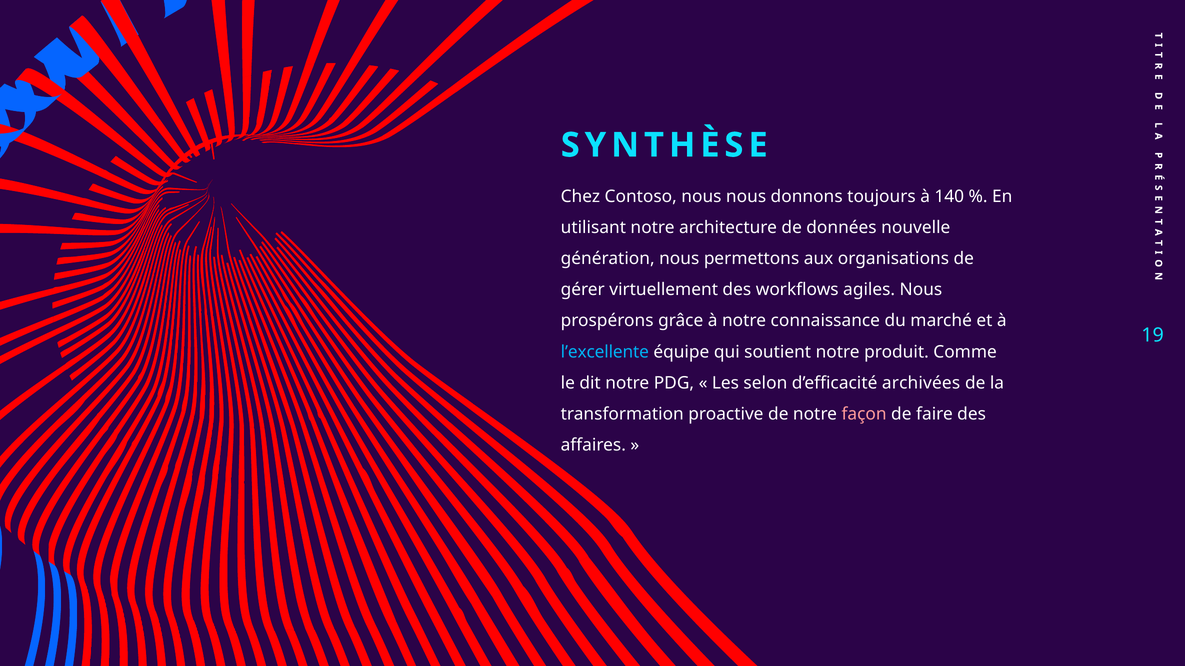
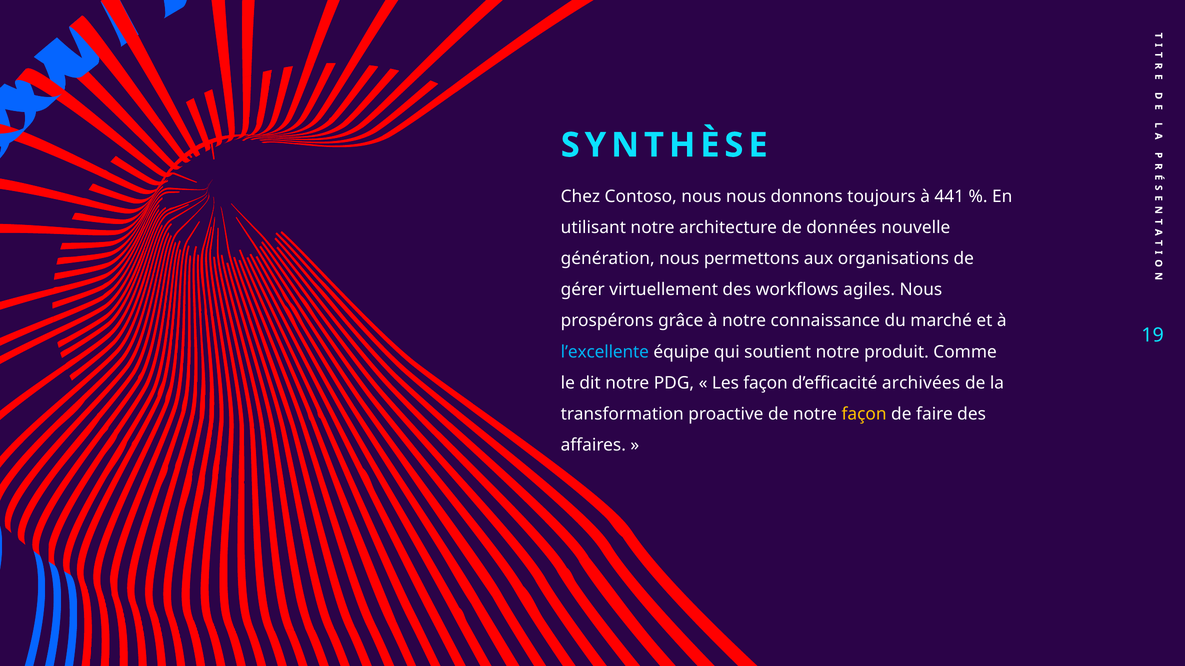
140: 140 -> 441
Les selon: selon -> façon
façon at (864, 414) colour: pink -> yellow
